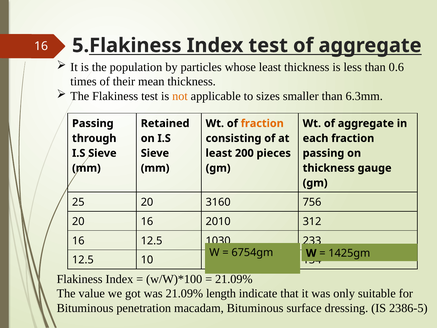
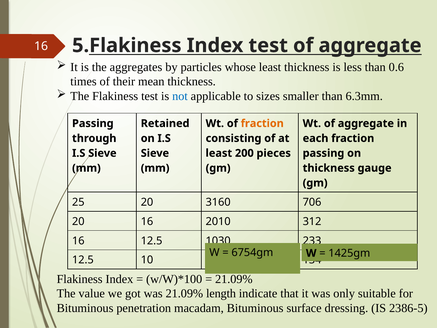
population: population -> aggregates
not colour: orange -> blue
756: 756 -> 706
